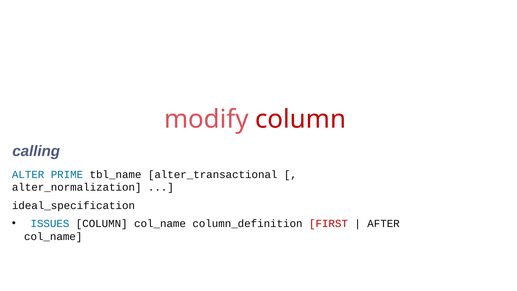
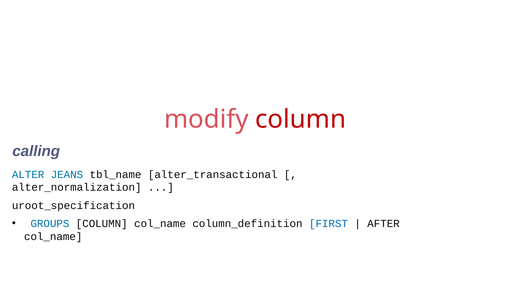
PRIME: PRIME -> JEANS
ideal_specification: ideal_specification -> uroot_specification
ISSUES: ISSUES -> GROUPS
FIRST colour: red -> blue
